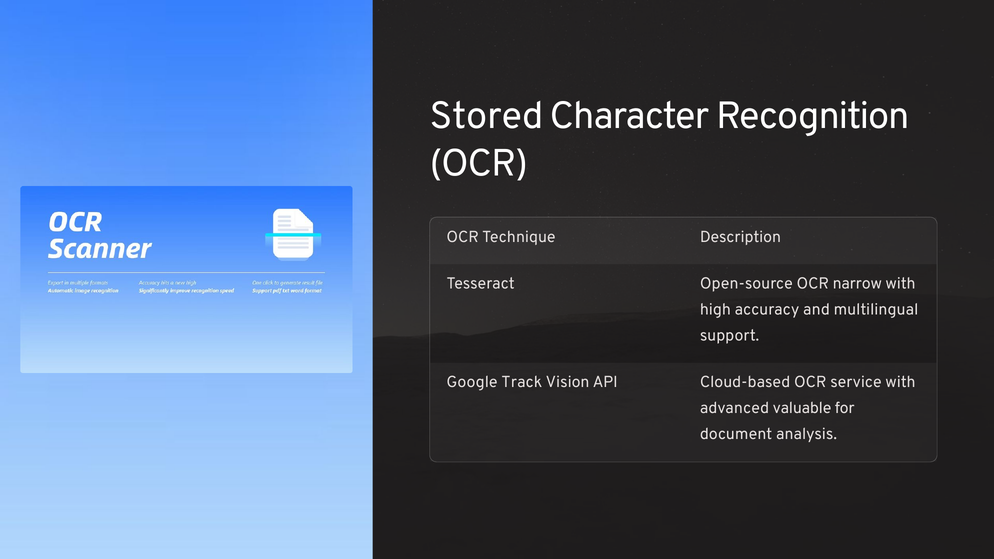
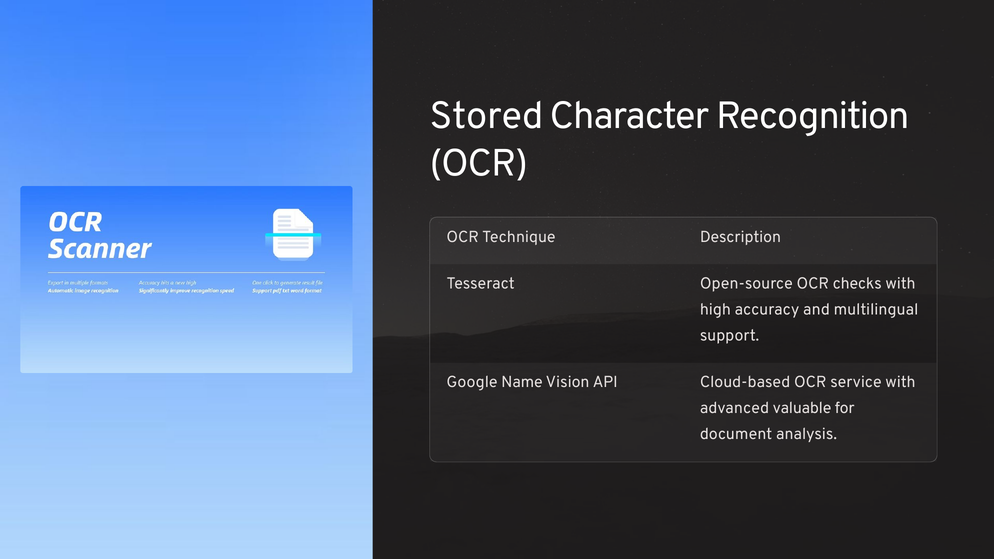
narrow: narrow -> checks
Track: Track -> Name
